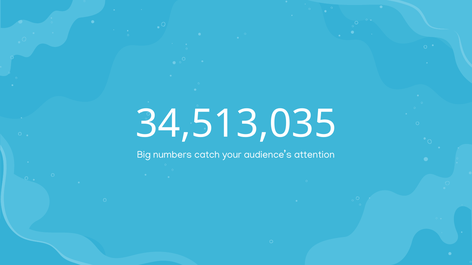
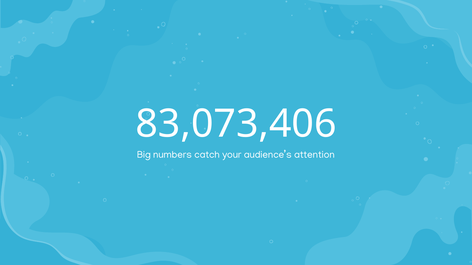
34,513,035: 34,513,035 -> 83,073,406
